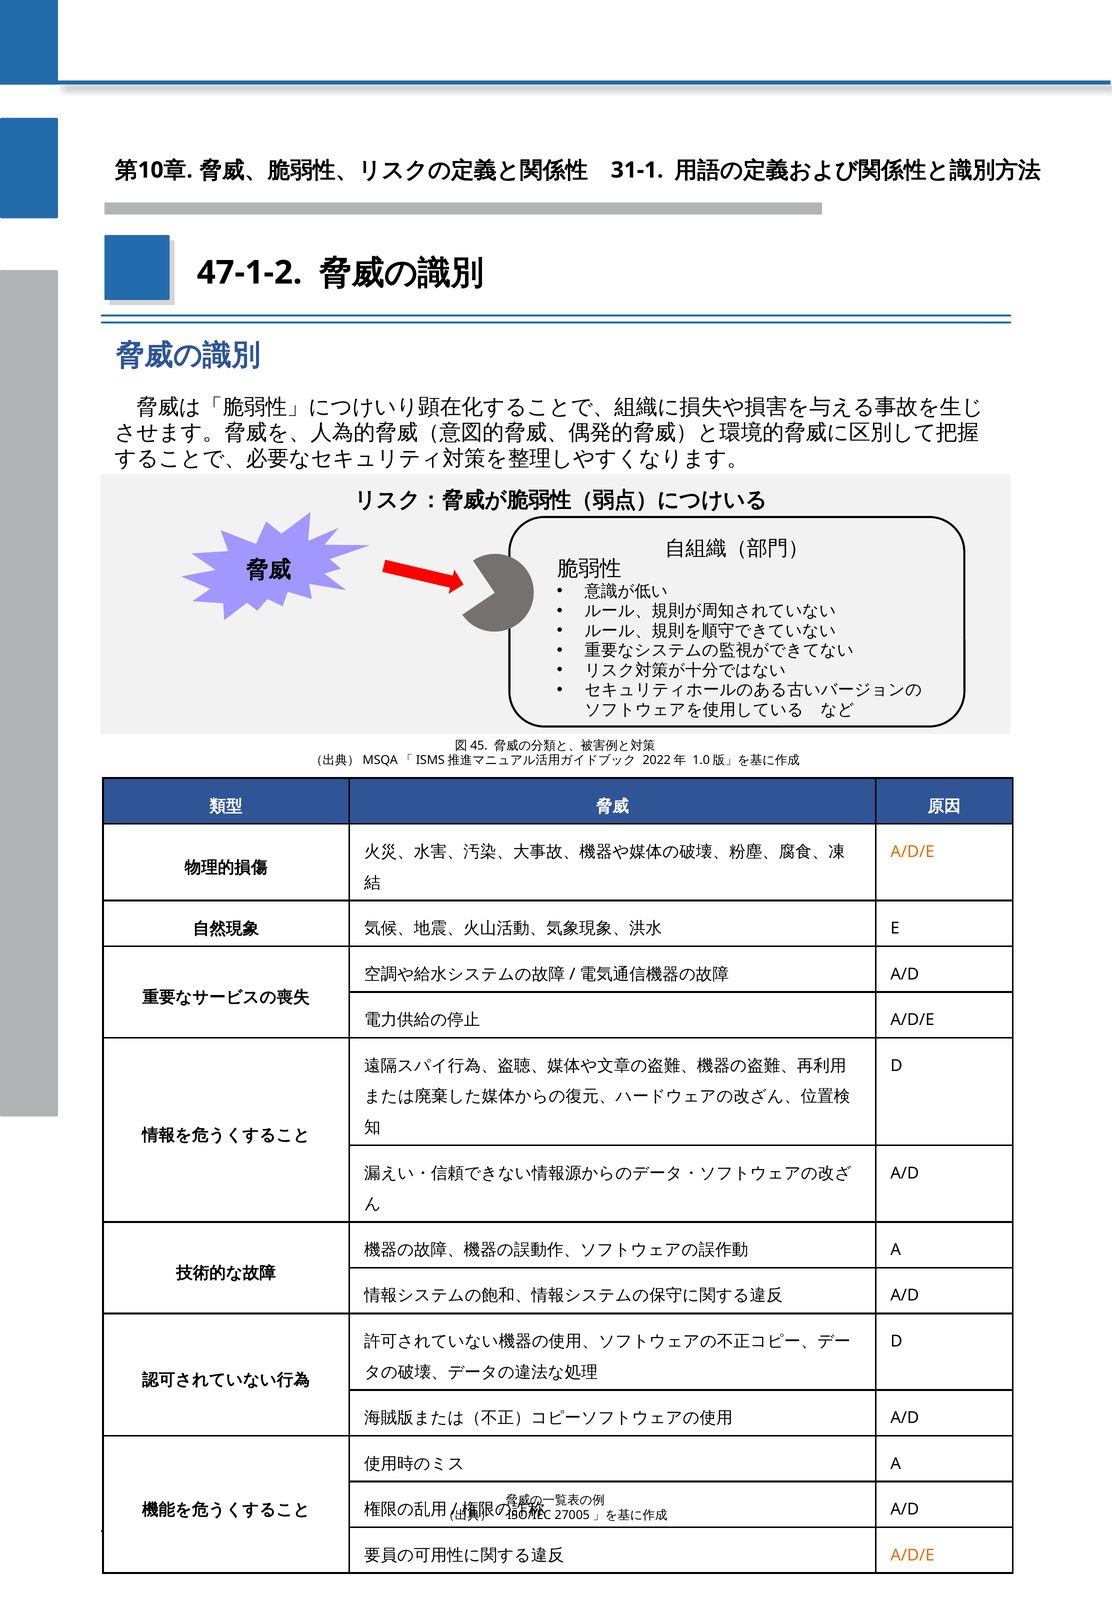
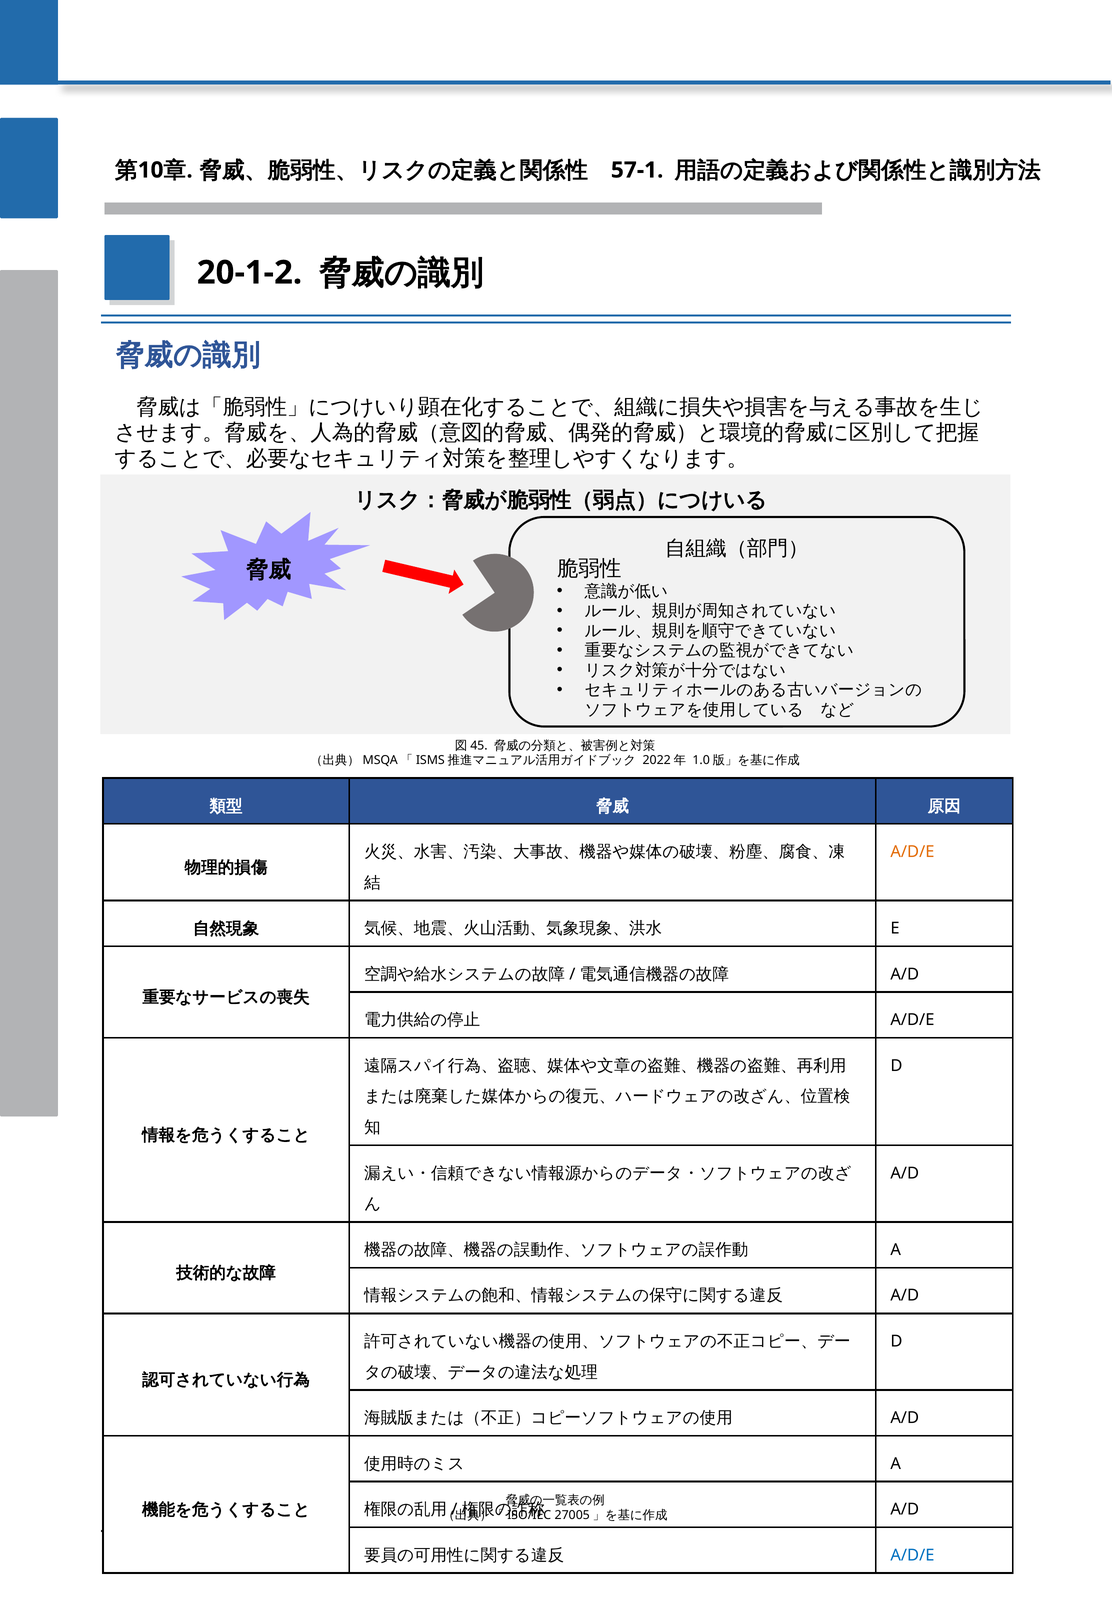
31-1: 31-1 -> 57-1
47-1-2: 47-1-2 -> 20-1-2
A/D/E at (912, 1555) colour: orange -> blue
